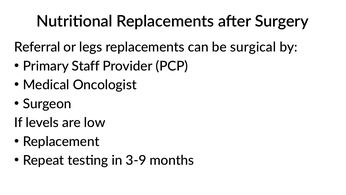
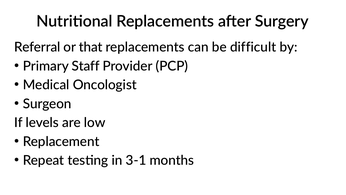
legs: legs -> that
surgical: surgical -> difficult
3-9: 3-9 -> 3-1
